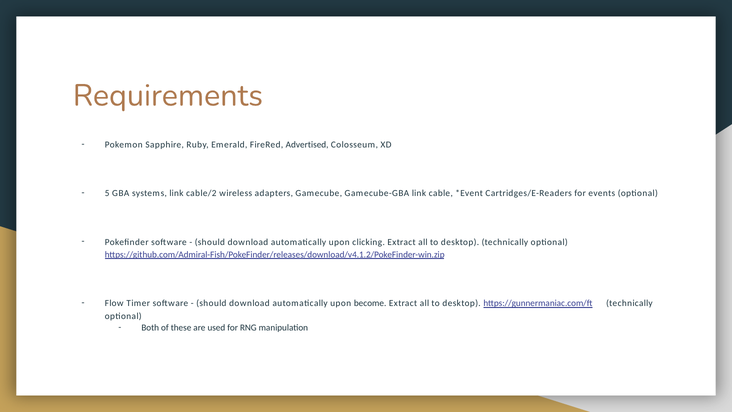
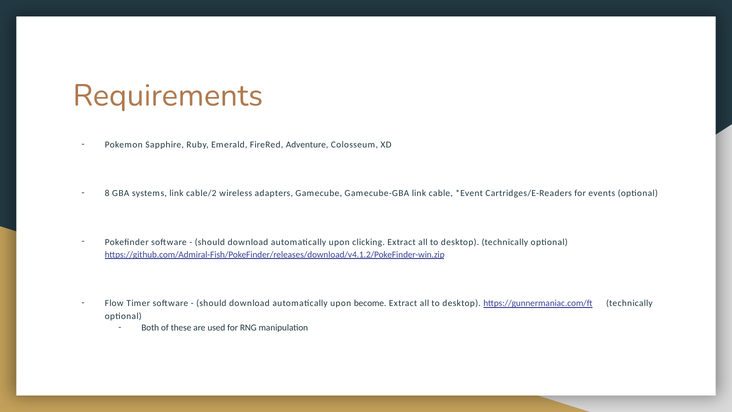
Advertised: Advertised -> Adventure
5: 5 -> 8
